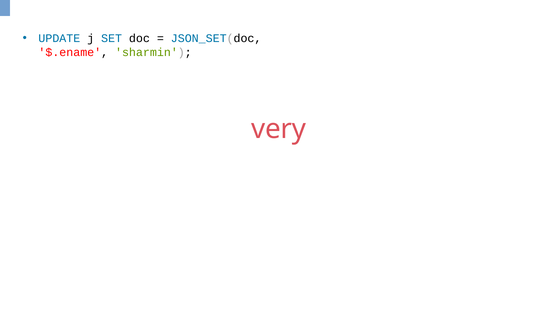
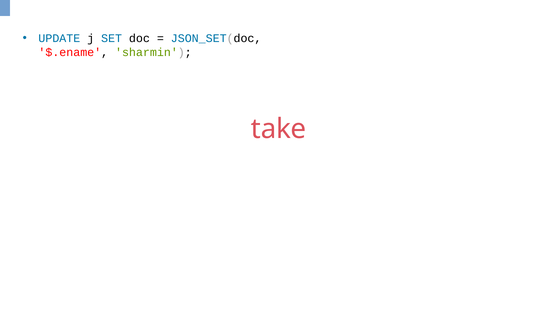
very: very -> take
